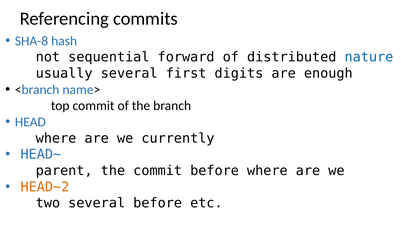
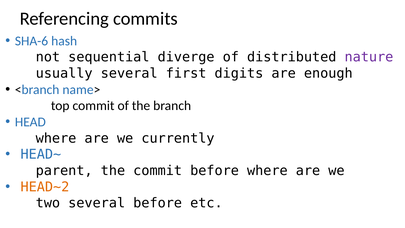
SHA-8: SHA-8 -> SHA-6
forward: forward -> diverge
nature colour: blue -> purple
